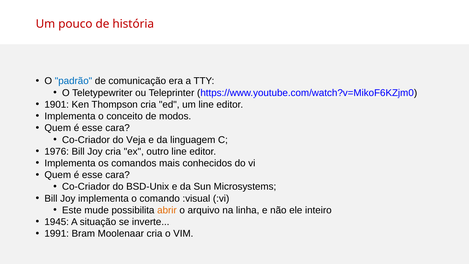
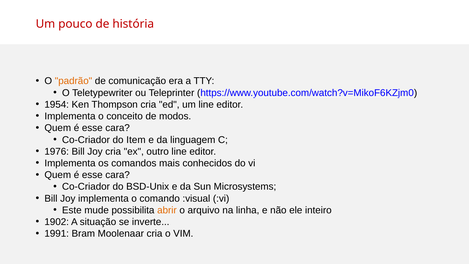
padrão colour: blue -> orange
1901: 1901 -> 1954
Veja: Veja -> Item
1945: 1945 -> 1902
